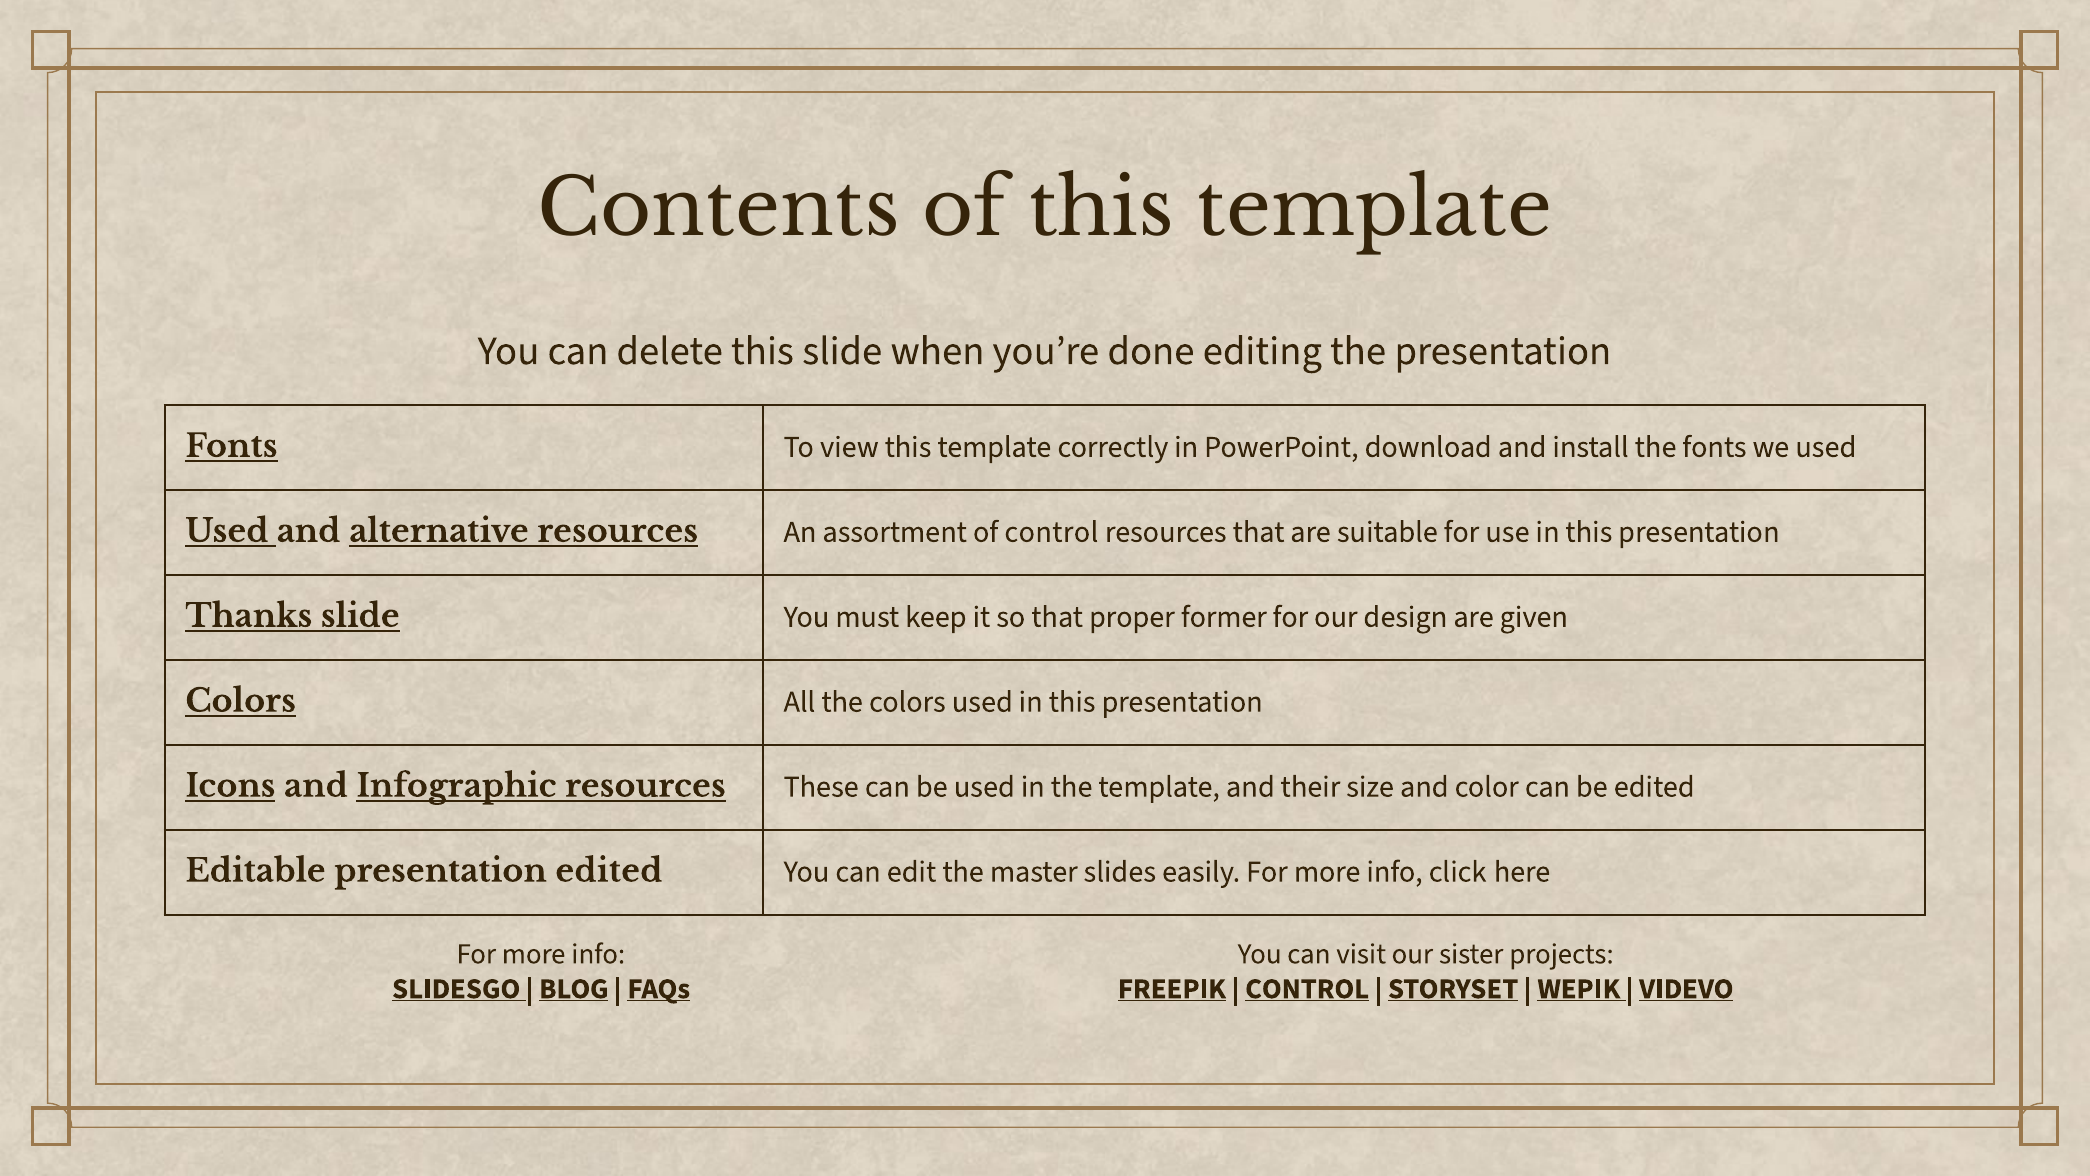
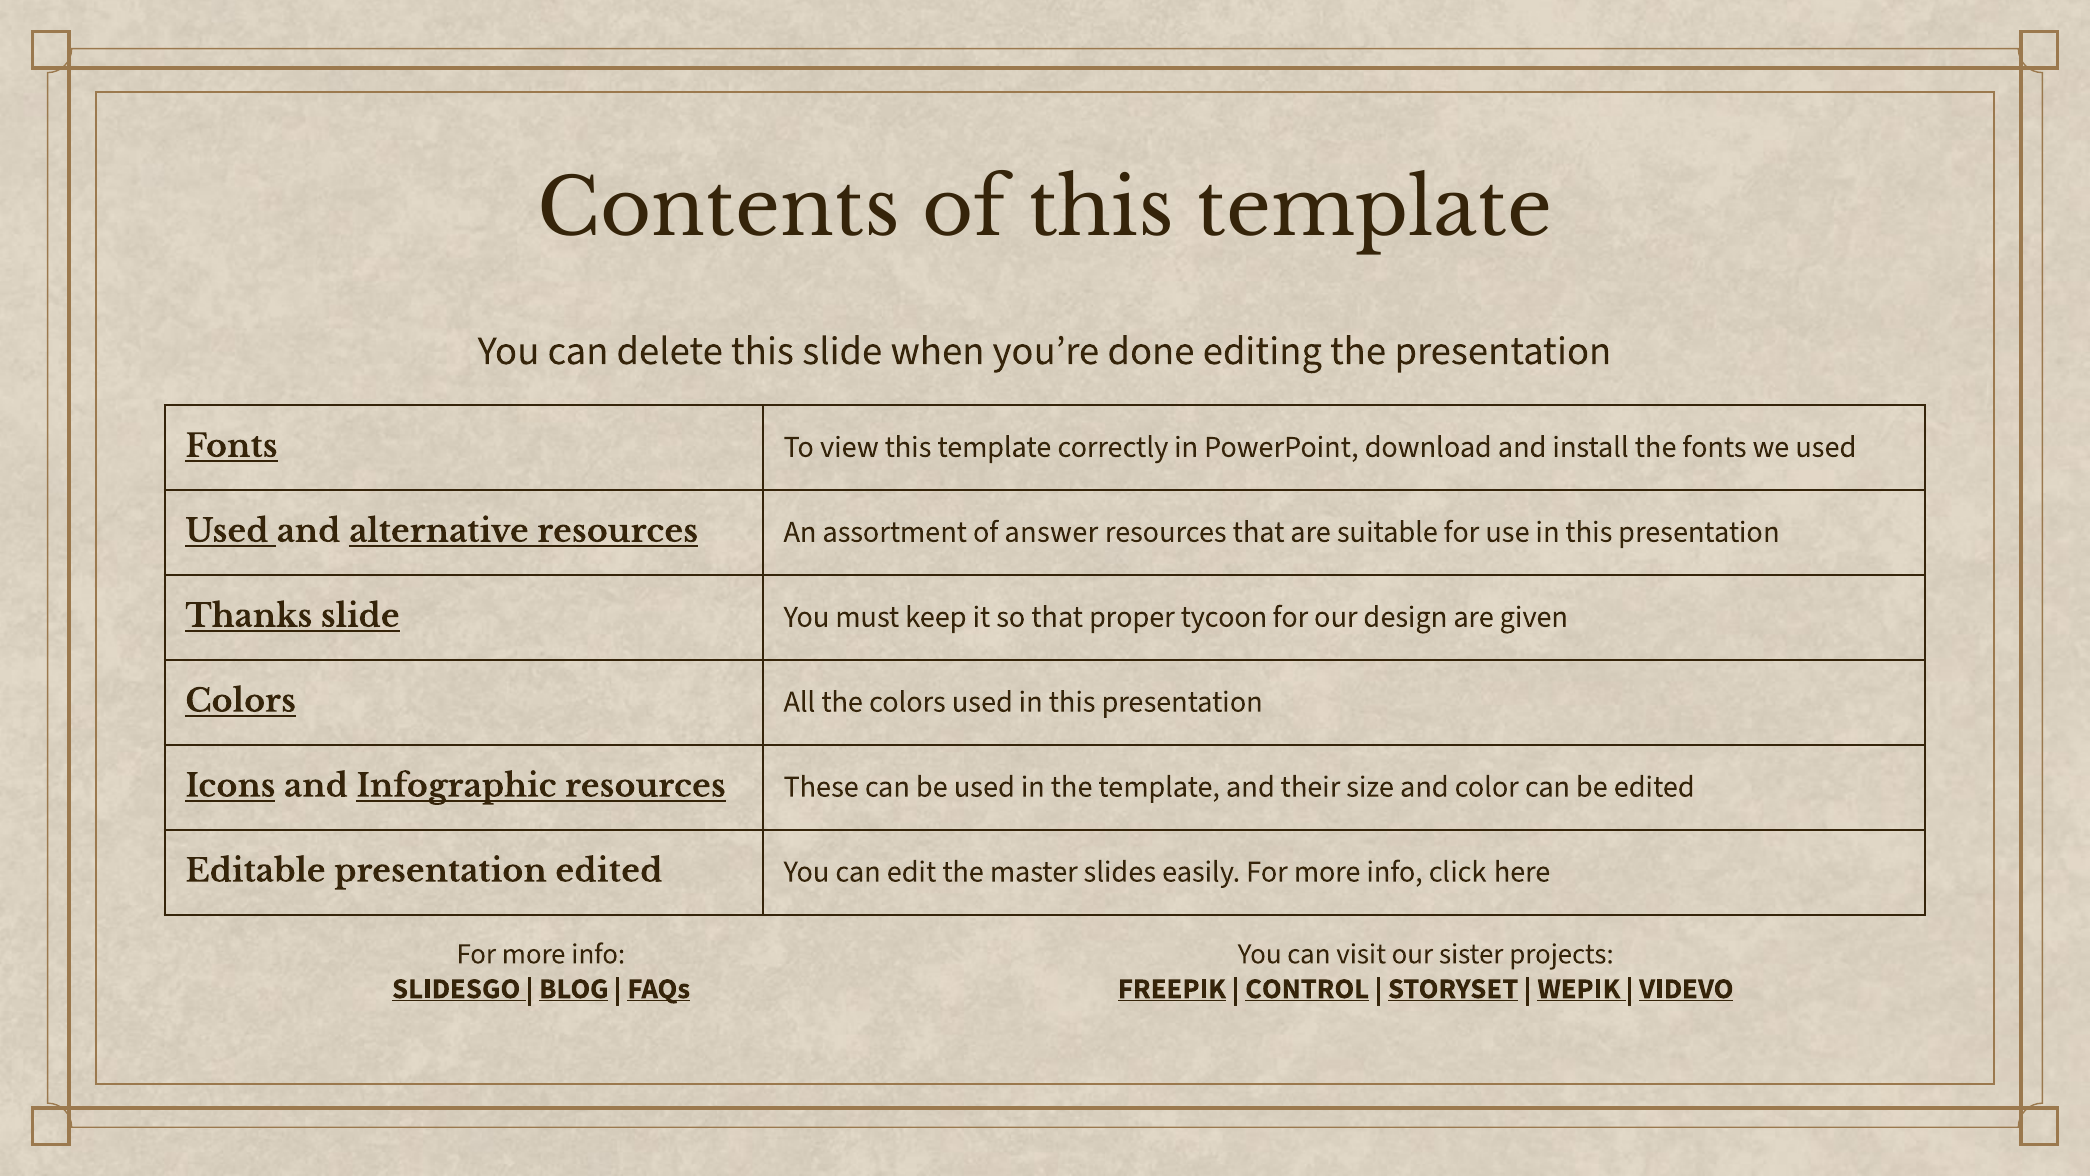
of control: control -> answer
former: former -> tycoon
